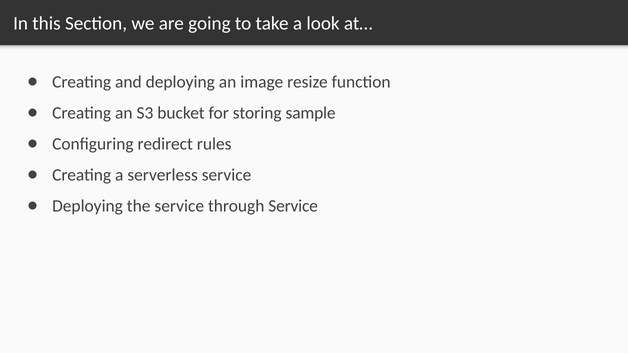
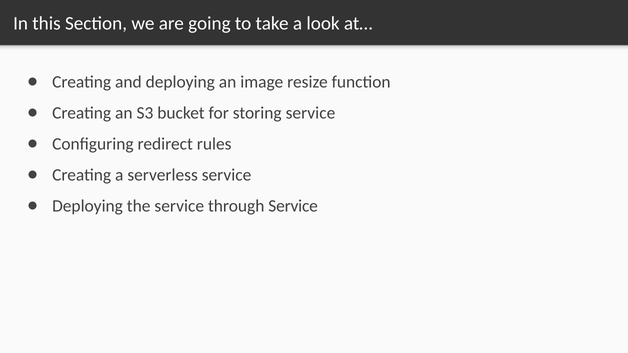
storing sample: sample -> service
